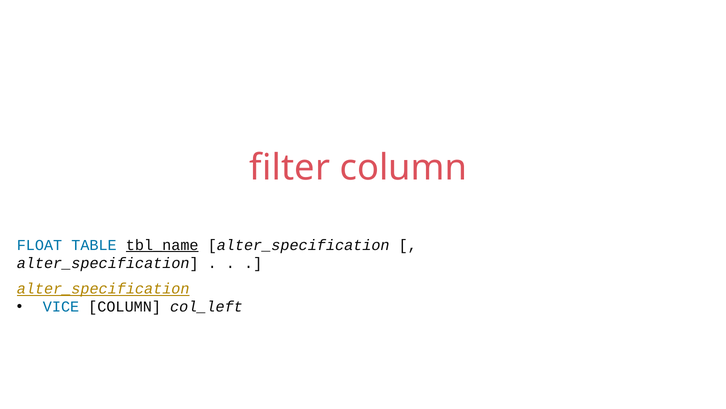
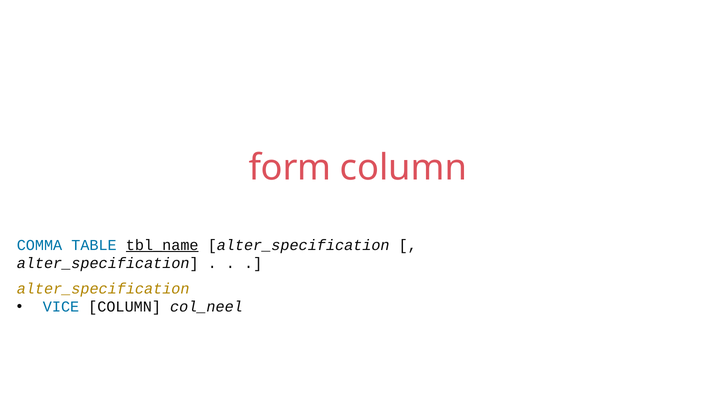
filter: filter -> form
FLOAT: FLOAT -> COMMA
alter_specification at (103, 288) underline: present -> none
col_left: col_left -> col_neel
